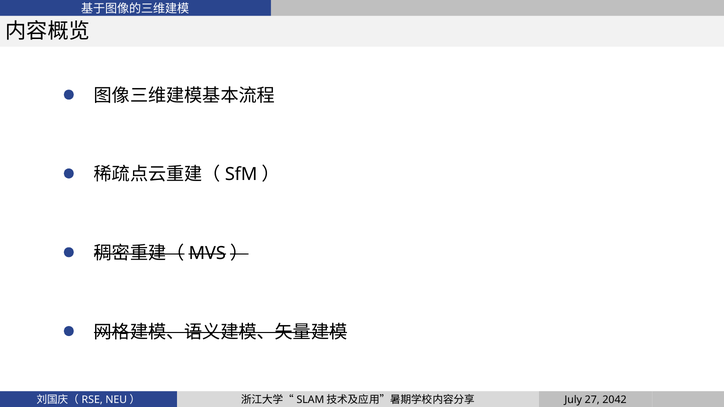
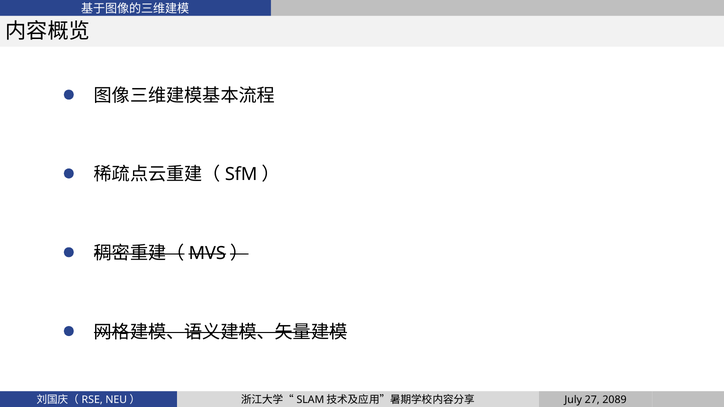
2042: 2042 -> 2089
